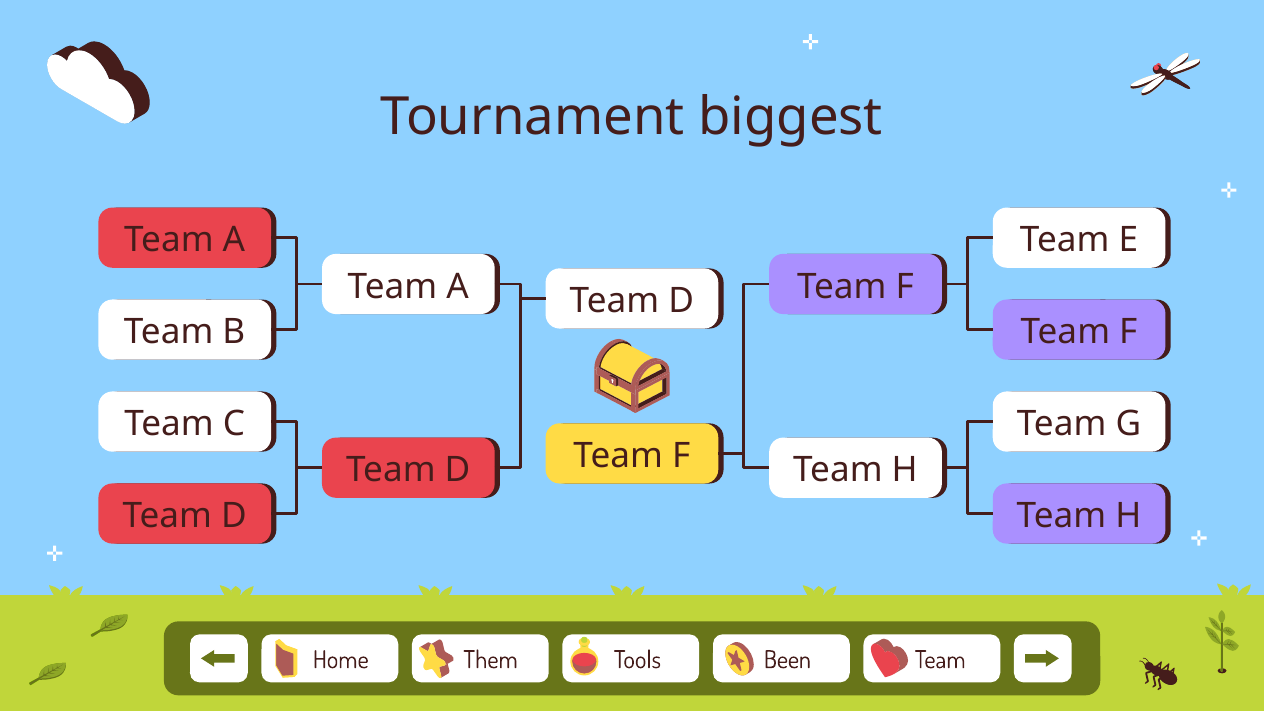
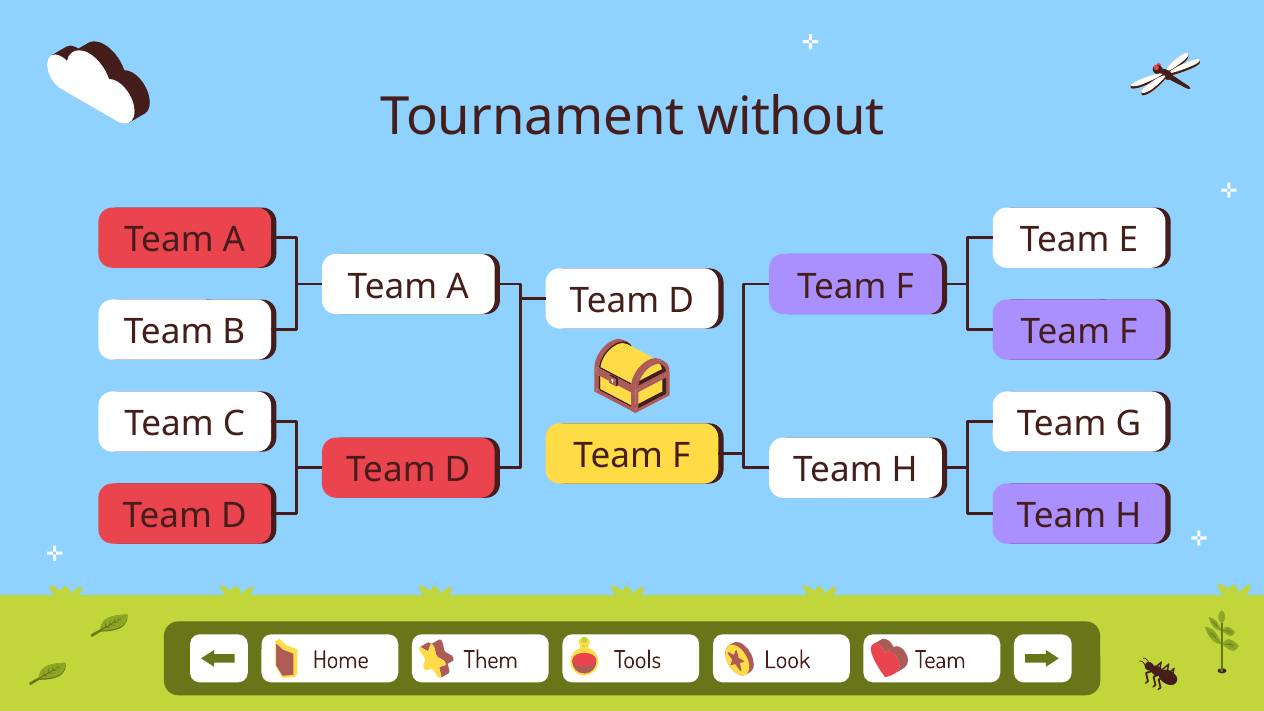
biggest: biggest -> without
Been: Been -> Look
